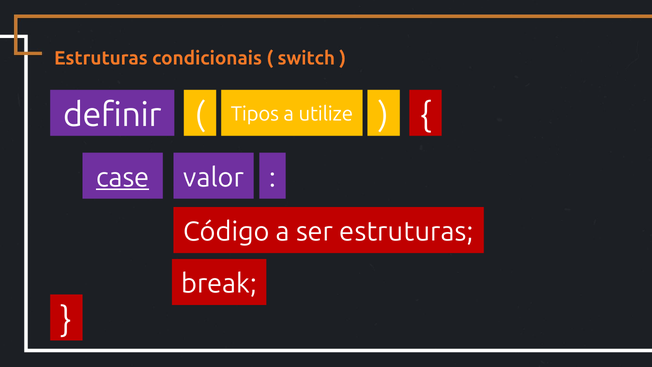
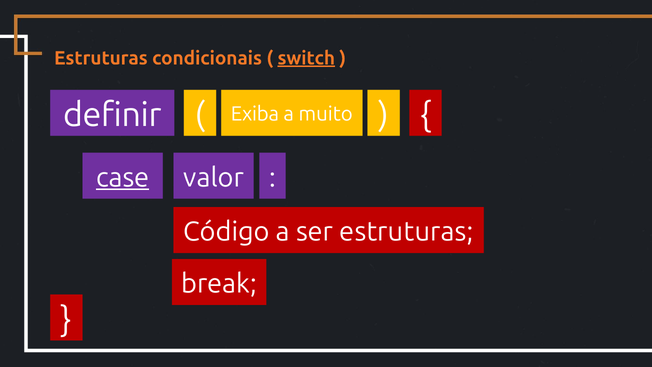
switch underline: none -> present
Tipos: Tipos -> Exiba
utilize: utilize -> muito
